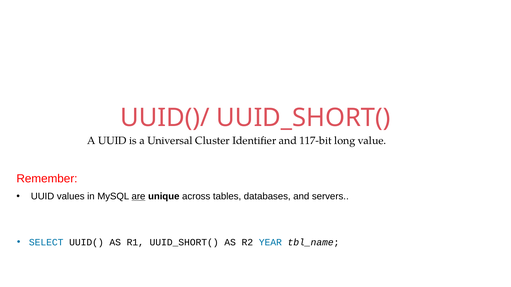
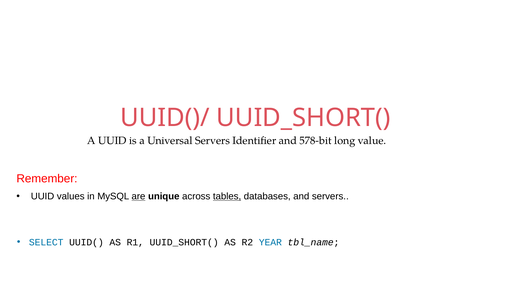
Universal Cluster: Cluster -> Servers
117-bit: 117-bit -> 578-bit
tables underline: none -> present
